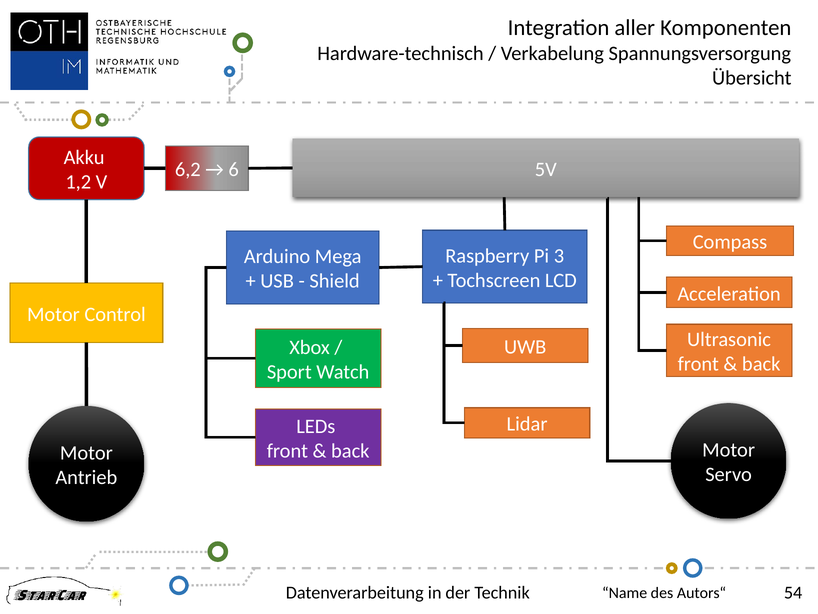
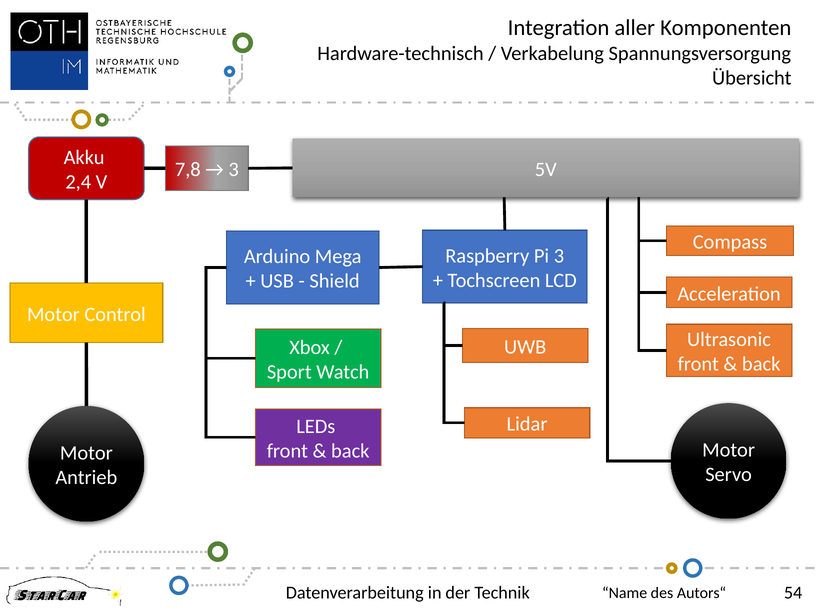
6,2: 6,2 -> 7,8
6 at (234, 170): 6 -> 3
1,2: 1,2 -> 2,4
